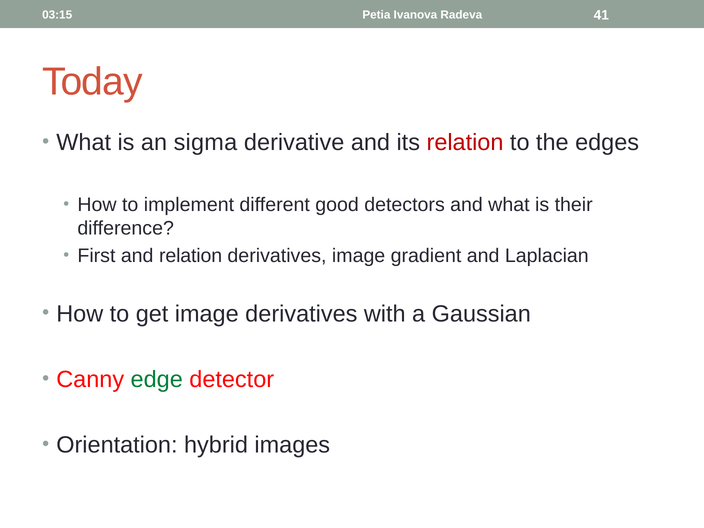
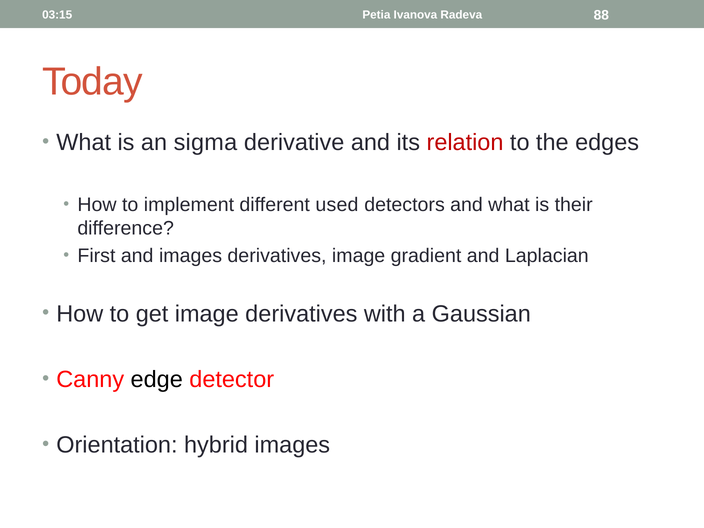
41: 41 -> 88
good: good -> used
and relation: relation -> images
edge colour: green -> black
